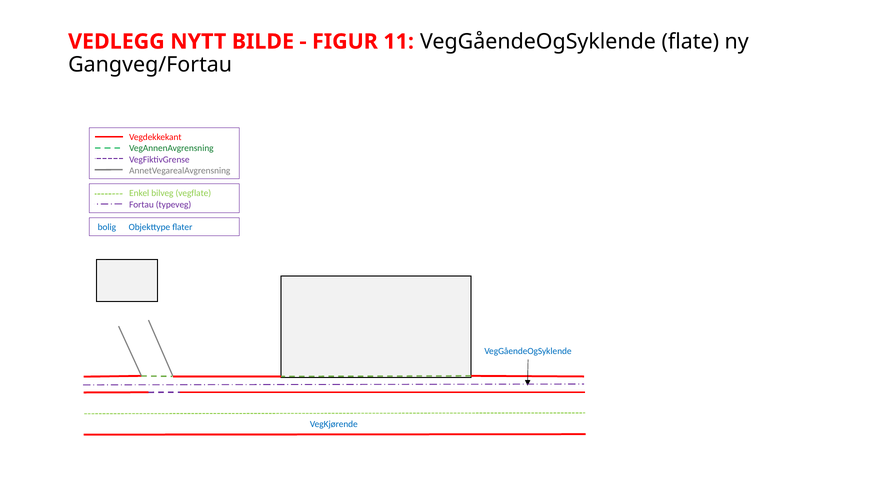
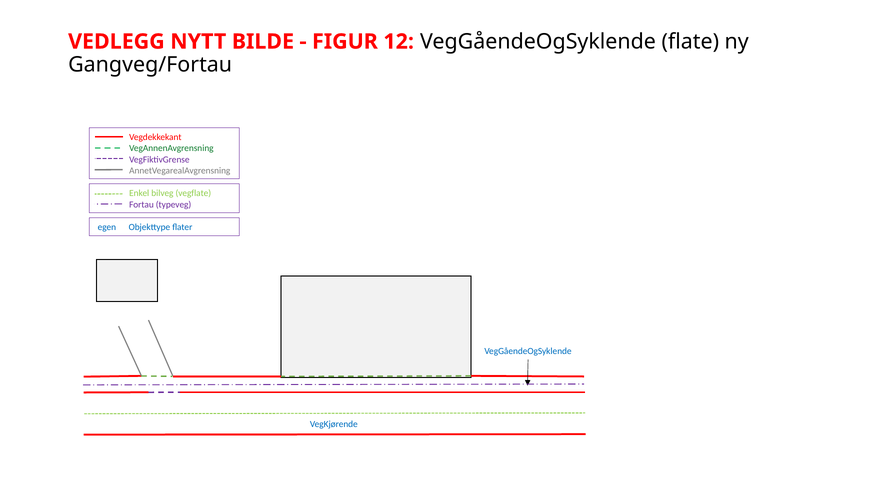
11: 11 -> 12
bolig: bolig -> egen
